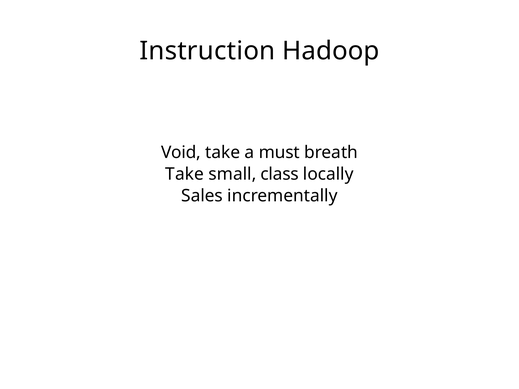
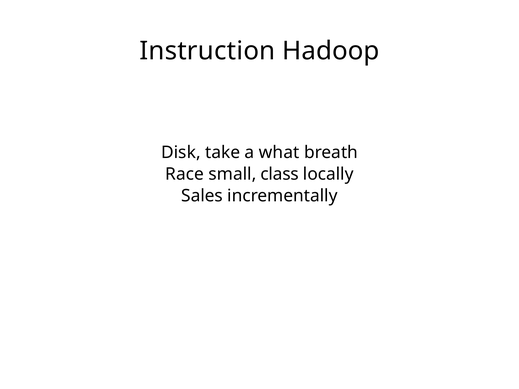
Void: Void -> Disk
must: must -> what
Take at (185, 174): Take -> Race
